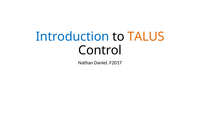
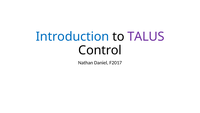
TALUS colour: orange -> purple
